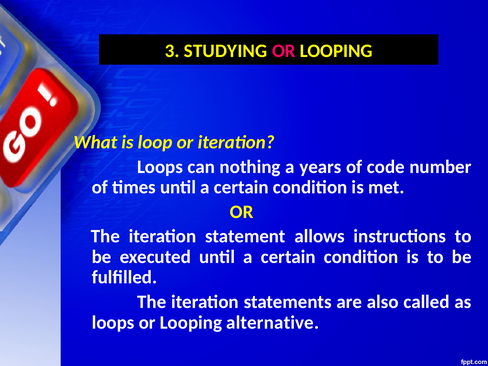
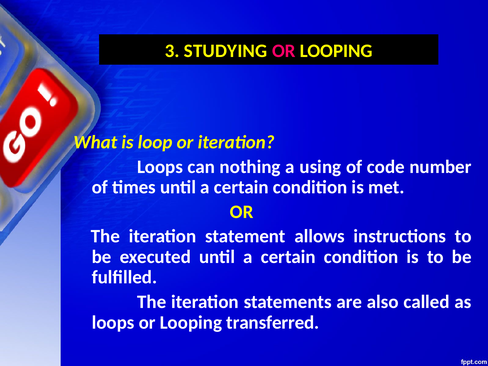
years: years -> using
alternative: alternative -> transferred
